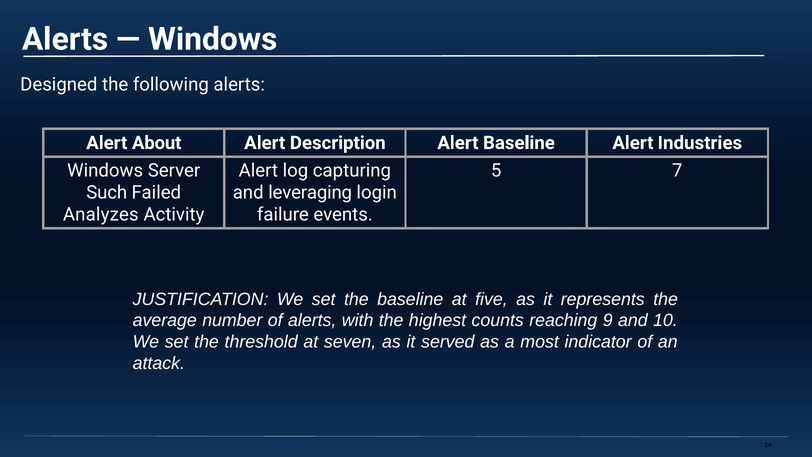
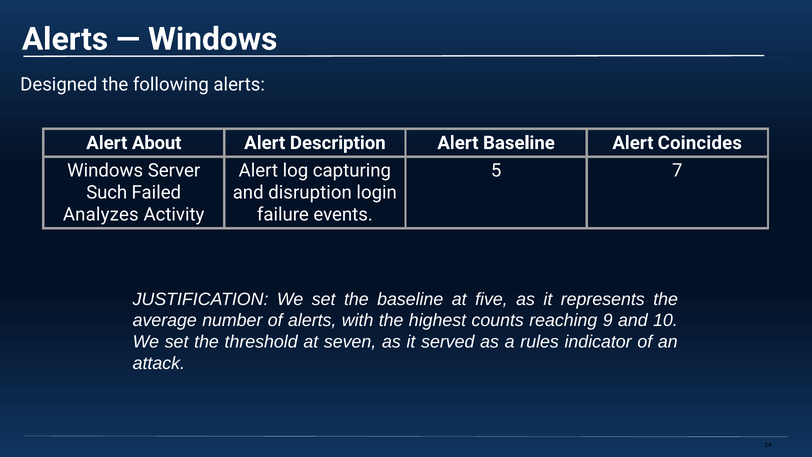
Industries: Industries -> Coincides
leveraging: leveraging -> disruption
most: most -> rules
